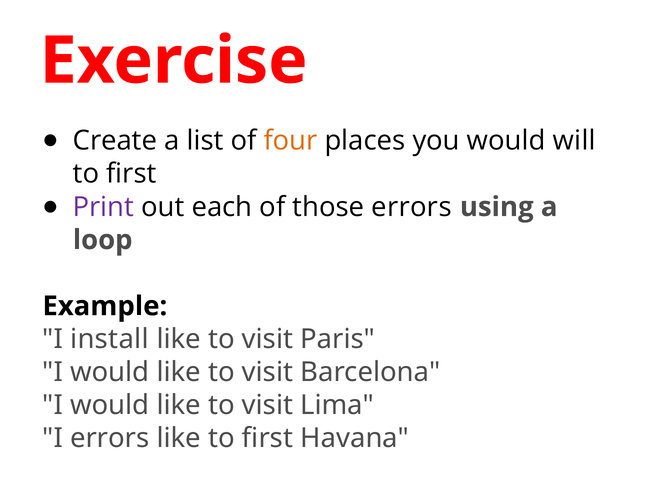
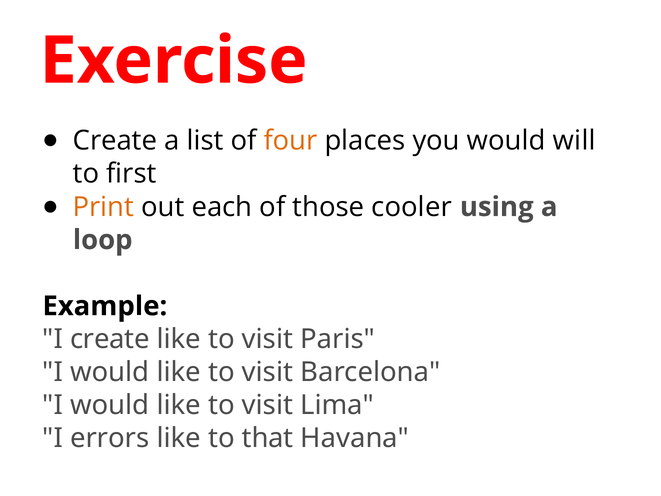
Print colour: purple -> orange
those errors: errors -> cooler
I install: install -> create
like to first: first -> that
